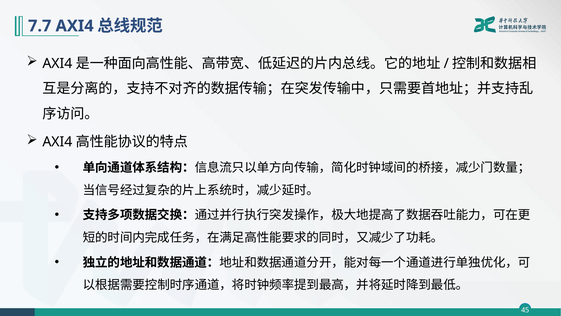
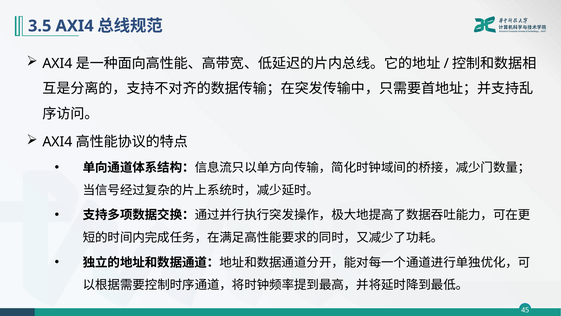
7.7: 7.7 -> 3.5
